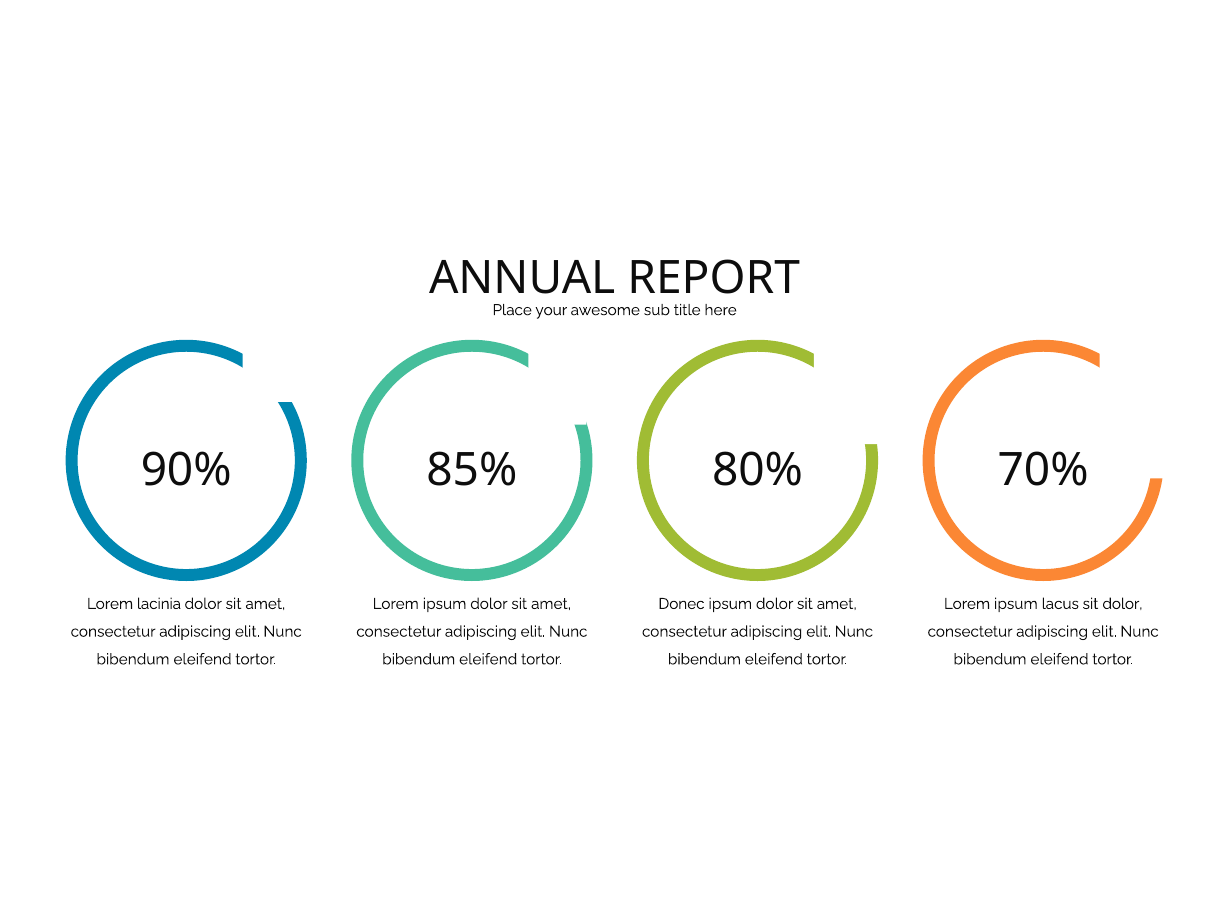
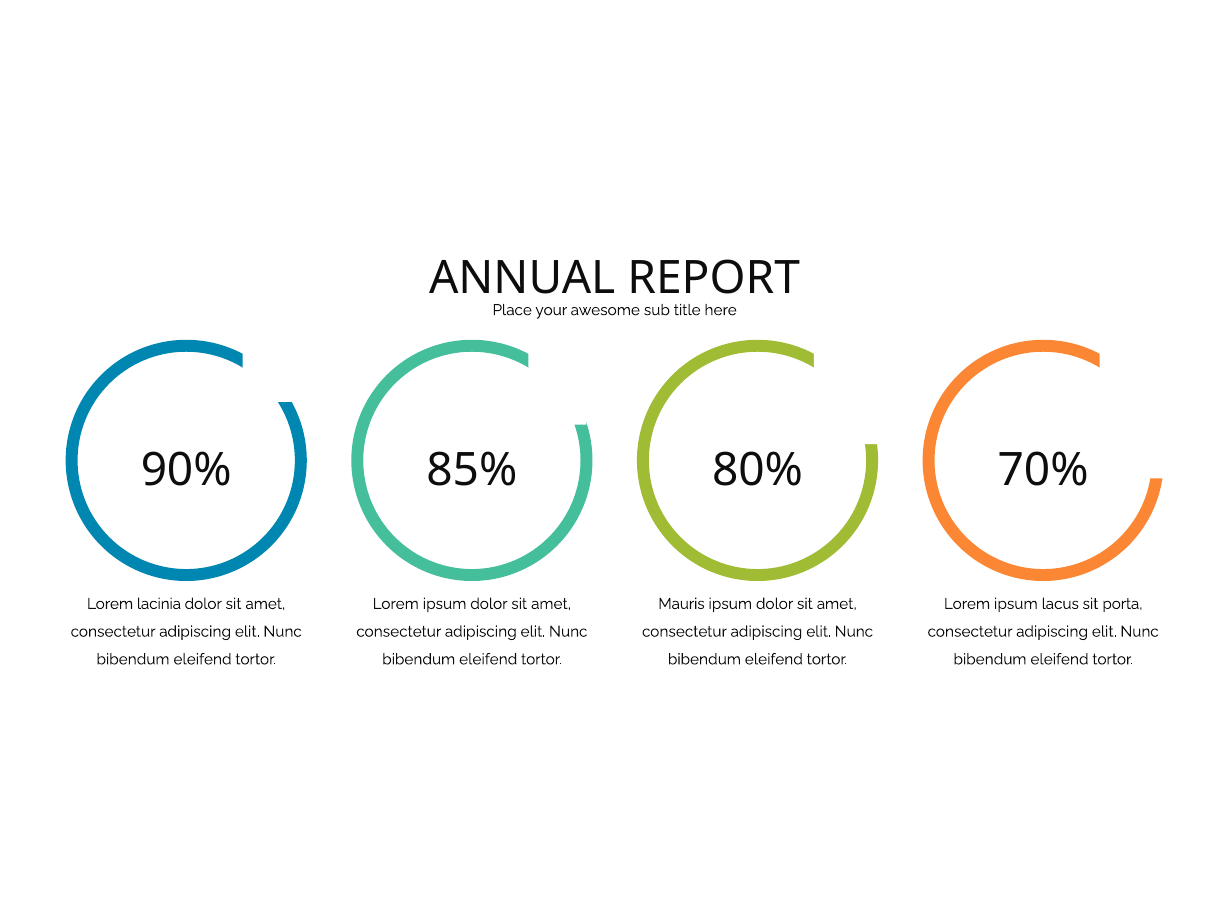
Donec: Donec -> Mauris
sit dolor: dolor -> porta
